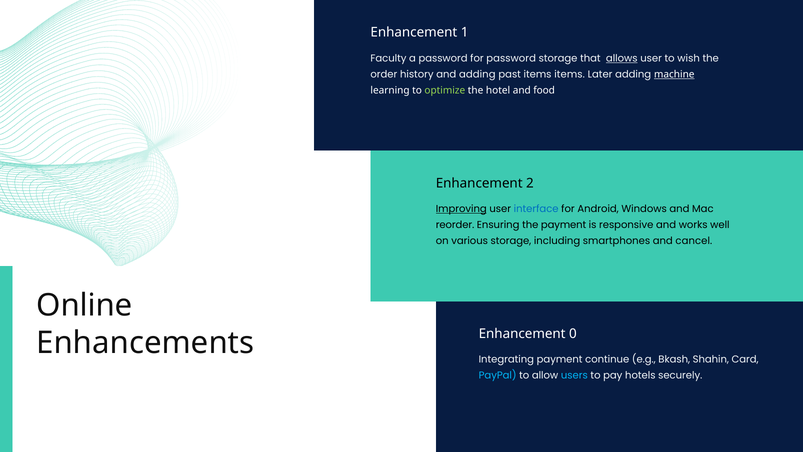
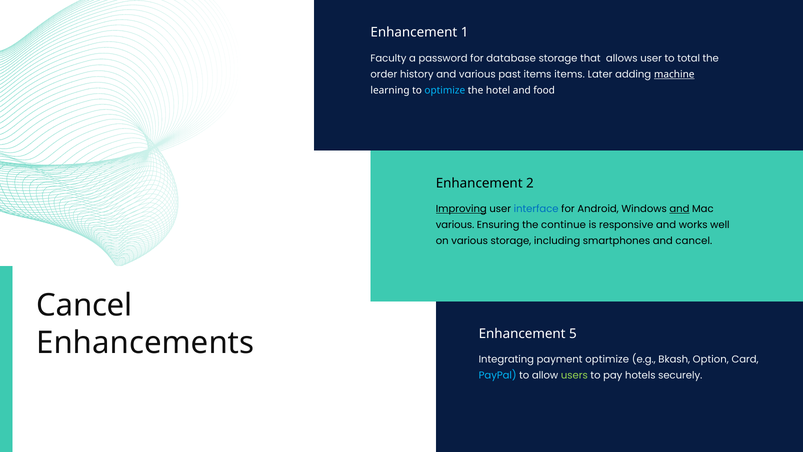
for password: password -> database
allows underline: present -> none
wish: wish -> total
and adding: adding -> various
optimize at (445, 90) colour: light green -> light blue
and at (679, 209) underline: none -> present
reorder at (455, 225): reorder -> various
the payment: payment -> continue
Online at (84, 305): Online -> Cancel
0: 0 -> 5
payment continue: continue -> optimize
Shahin: Shahin -> Option
users colour: light blue -> light green
